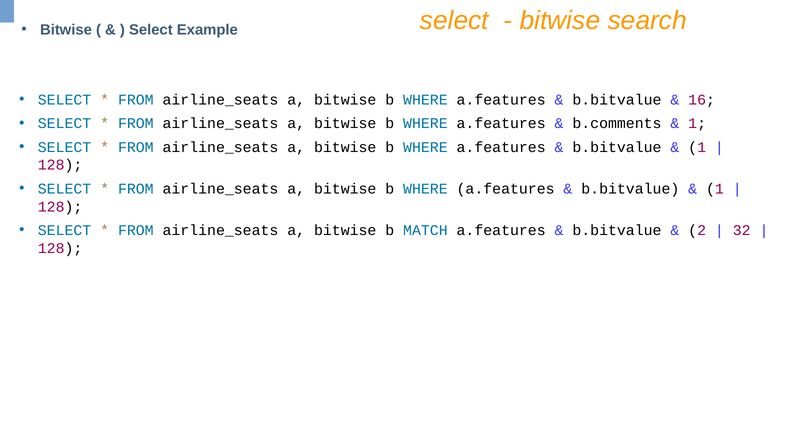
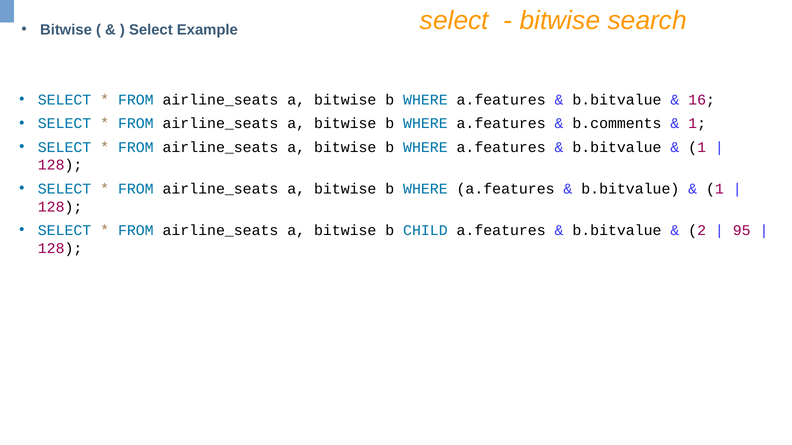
MATCH: MATCH -> CHILD
32: 32 -> 95
